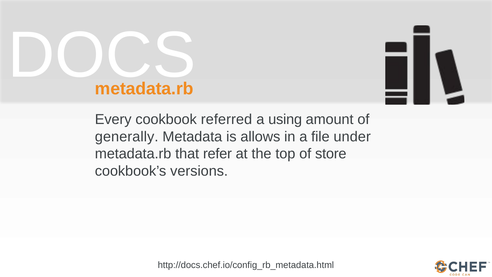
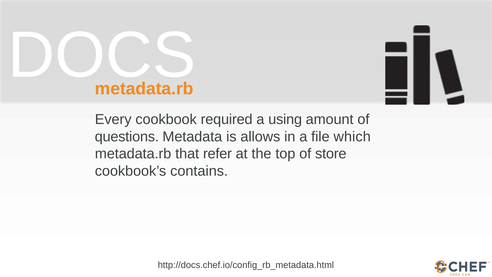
referred: referred -> required
generally: generally -> questions
under: under -> which
versions: versions -> contains
